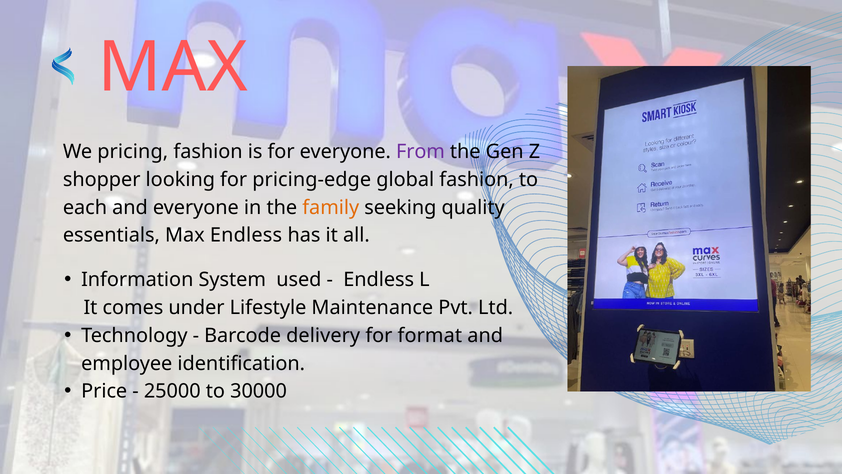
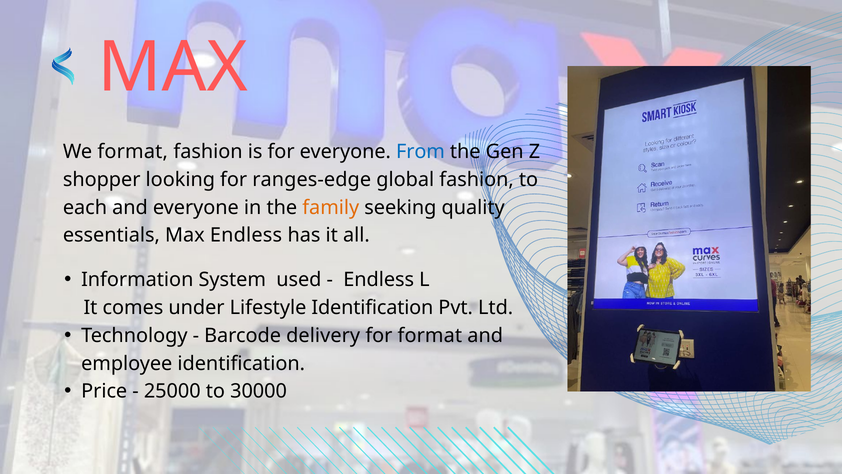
We pricing: pricing -> format
From colour: purple -> blue
pricing-edge: pricing-edge -> ranges-edge
Lifestyle Maintenance: Maintenance -> Identification
